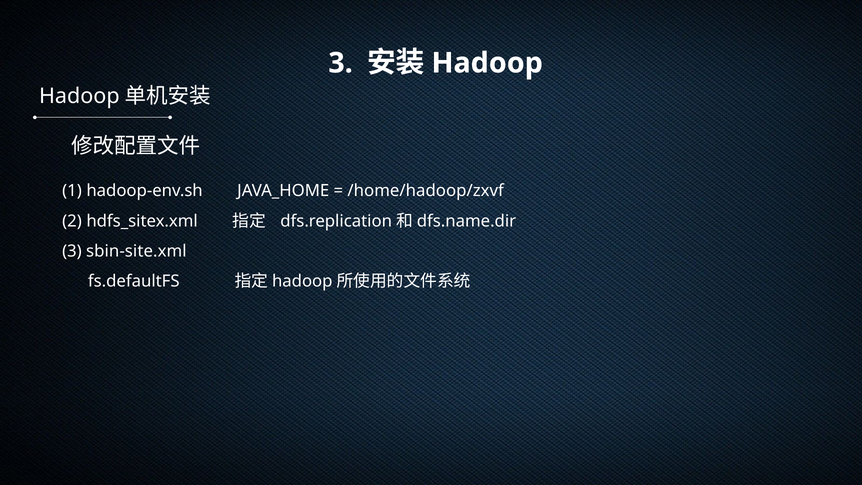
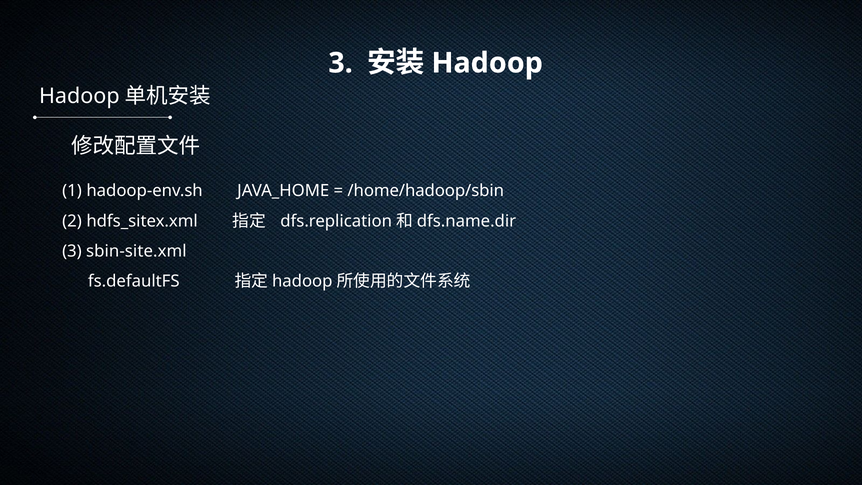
/home/hadoop/zxvf: /home/hadoop/zxvf -> /home/hadoop/sbin
